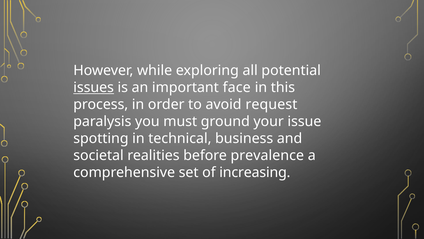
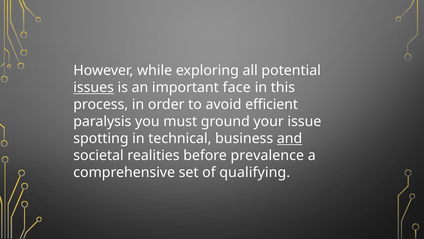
request: request -> efficient
and underline: none -> present
increasing: increasing -> qualifying
